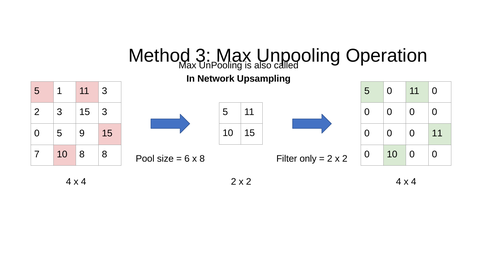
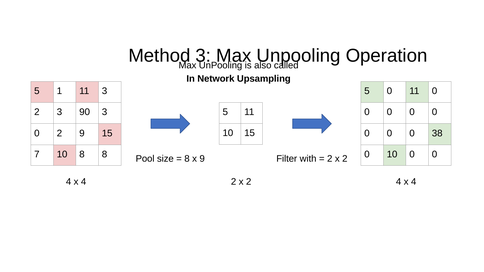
3 15: 15 -> 90
0 5: 5 -> 2
0 0 11: 11 -> 38
6 at (187, 159): 6 -> 8
x 8: 8 -> 9
only: only -> with
